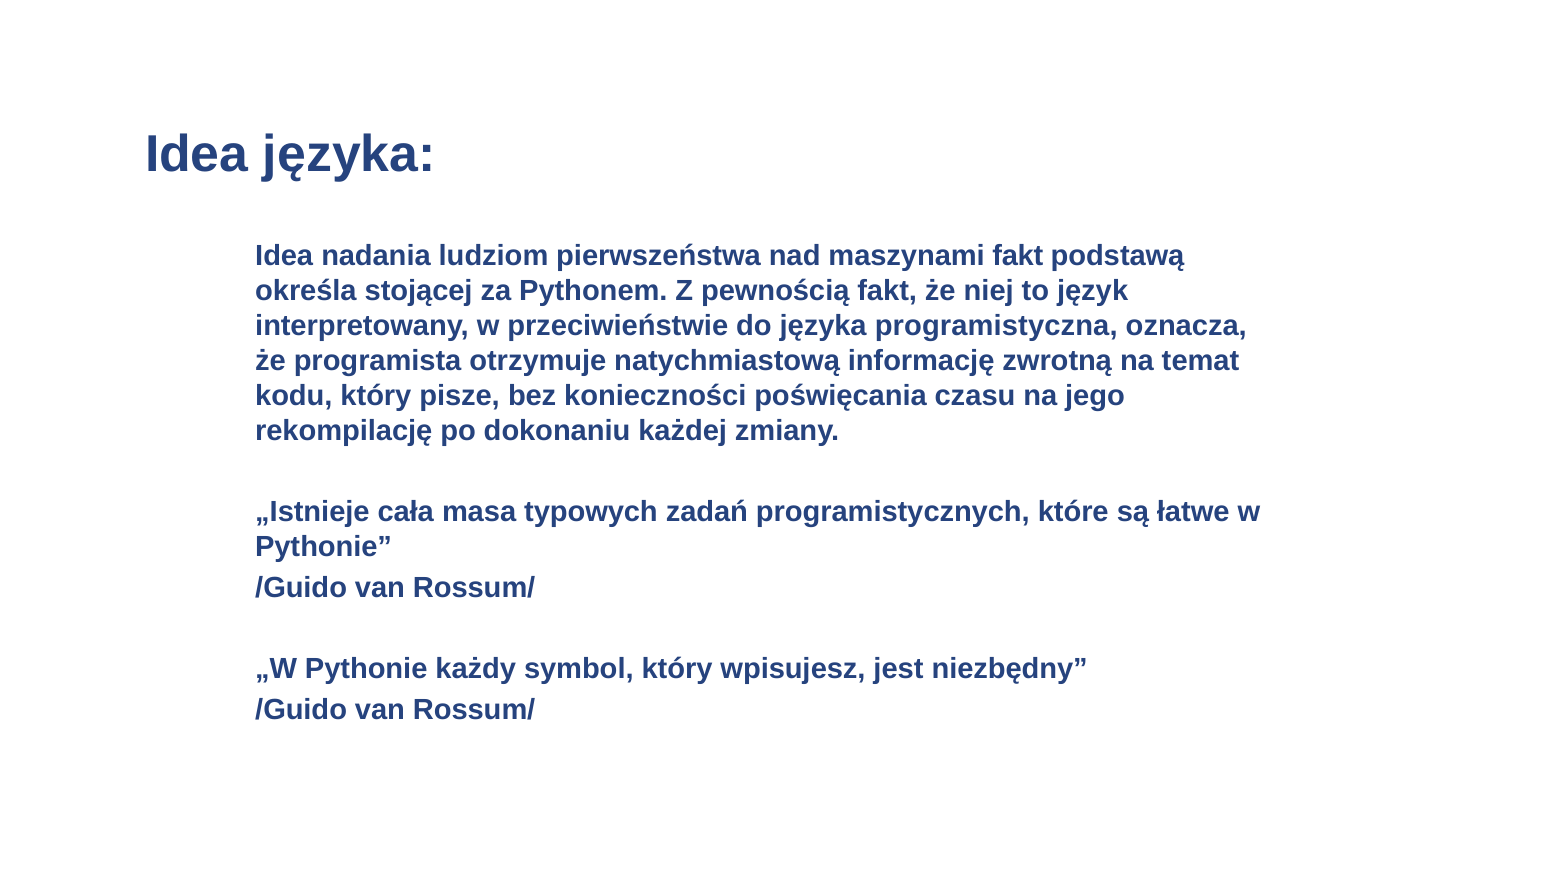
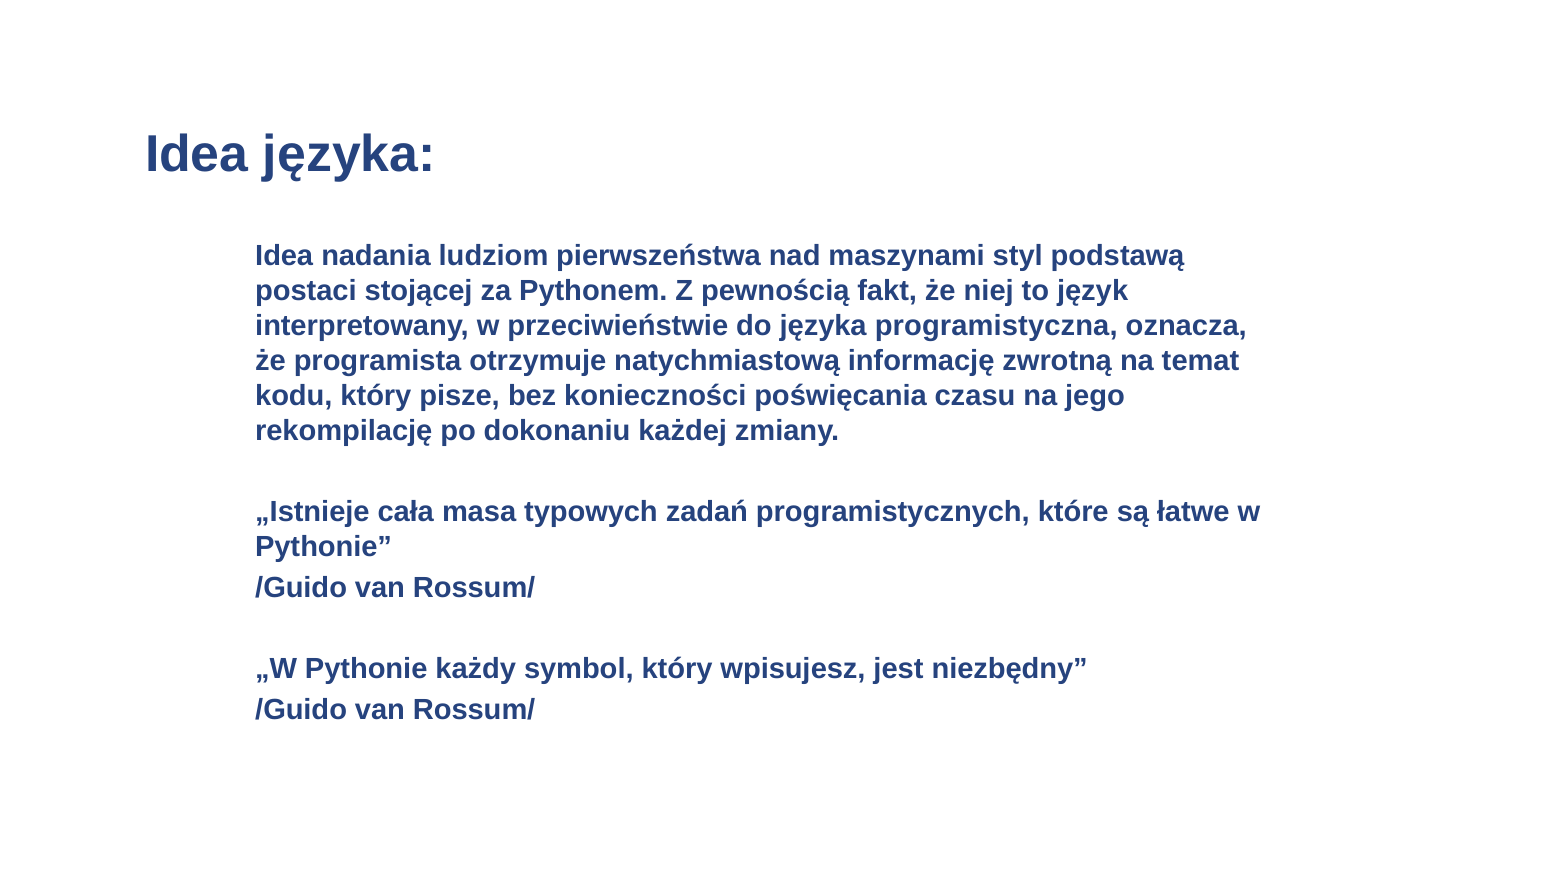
maszynami fakt: fakt -> styl
określa: określa -> postaci
